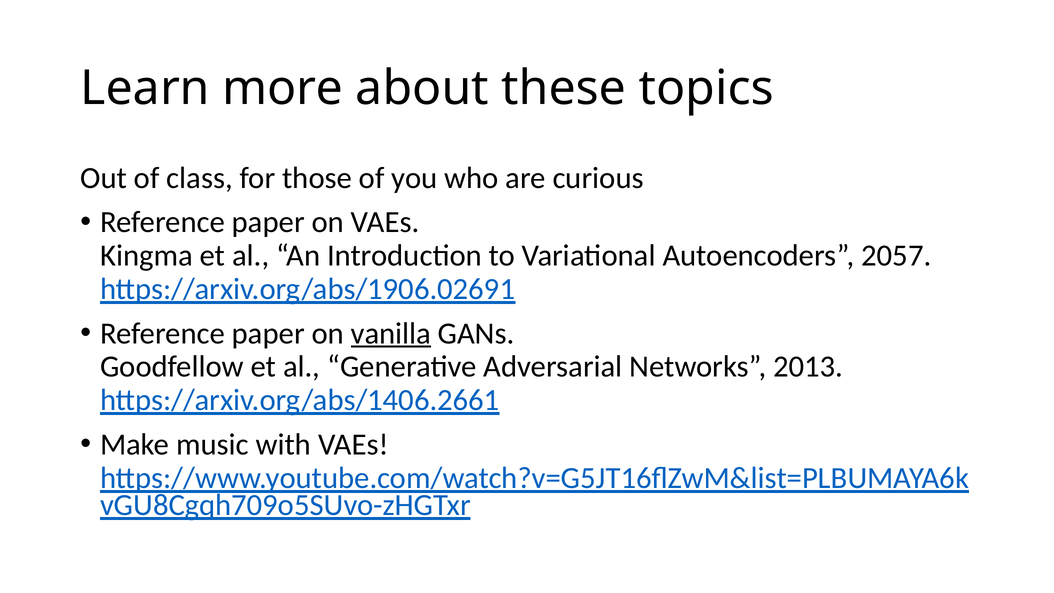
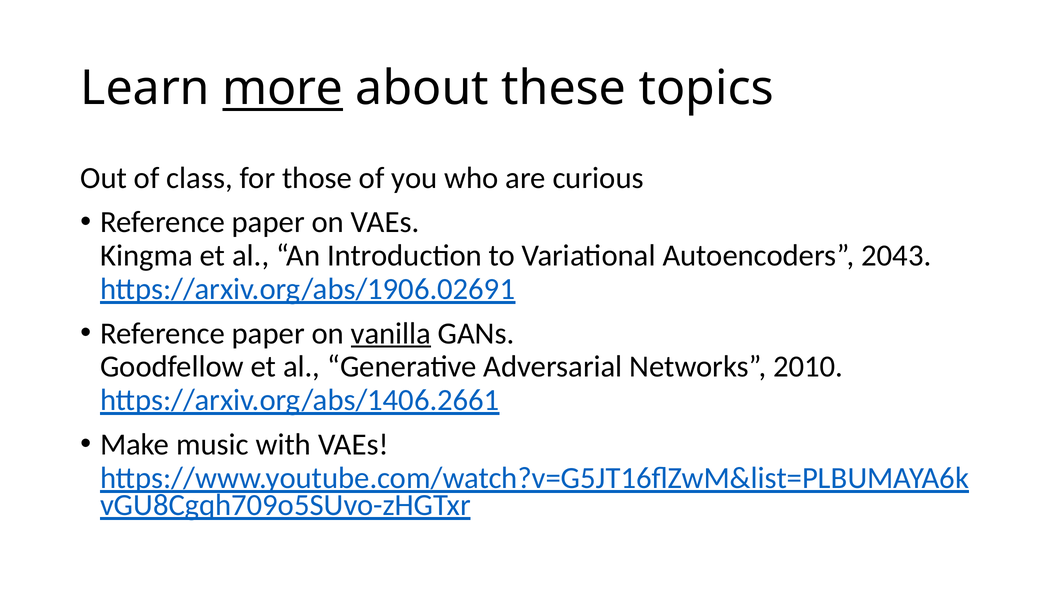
more underline: none -> present
2057: 2057 -> 2043
2013: 2013 -> 2010
